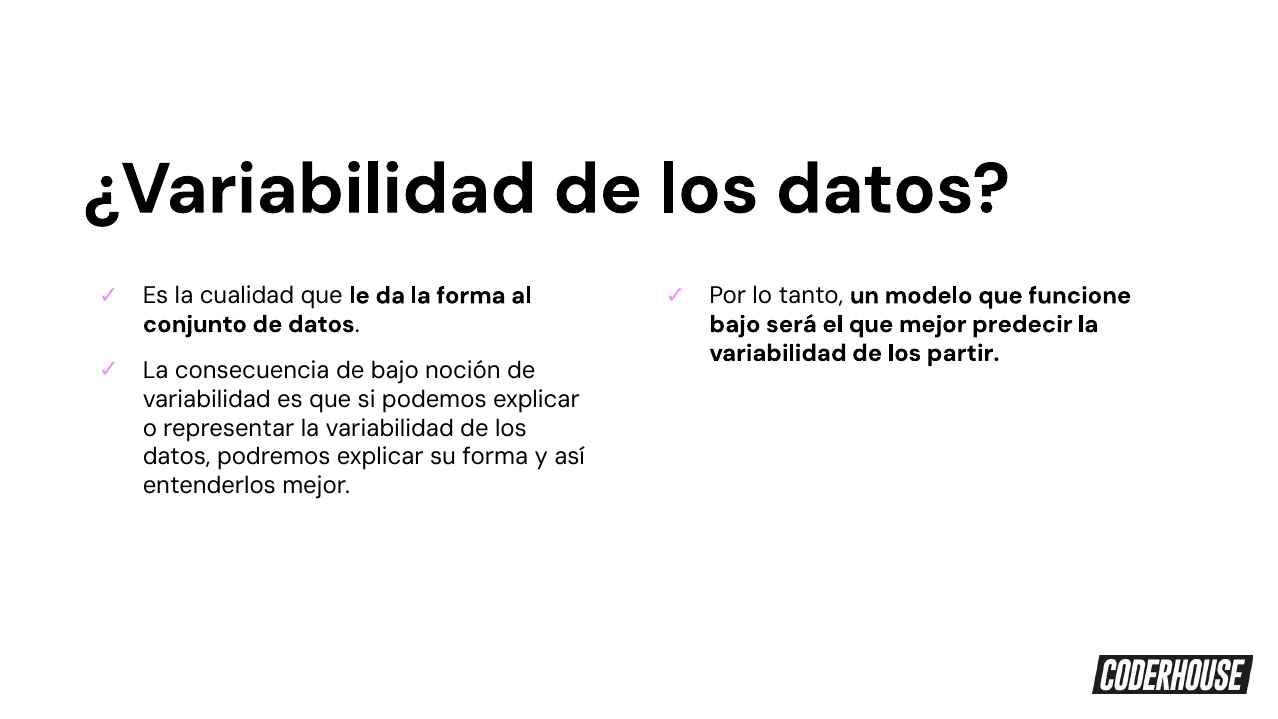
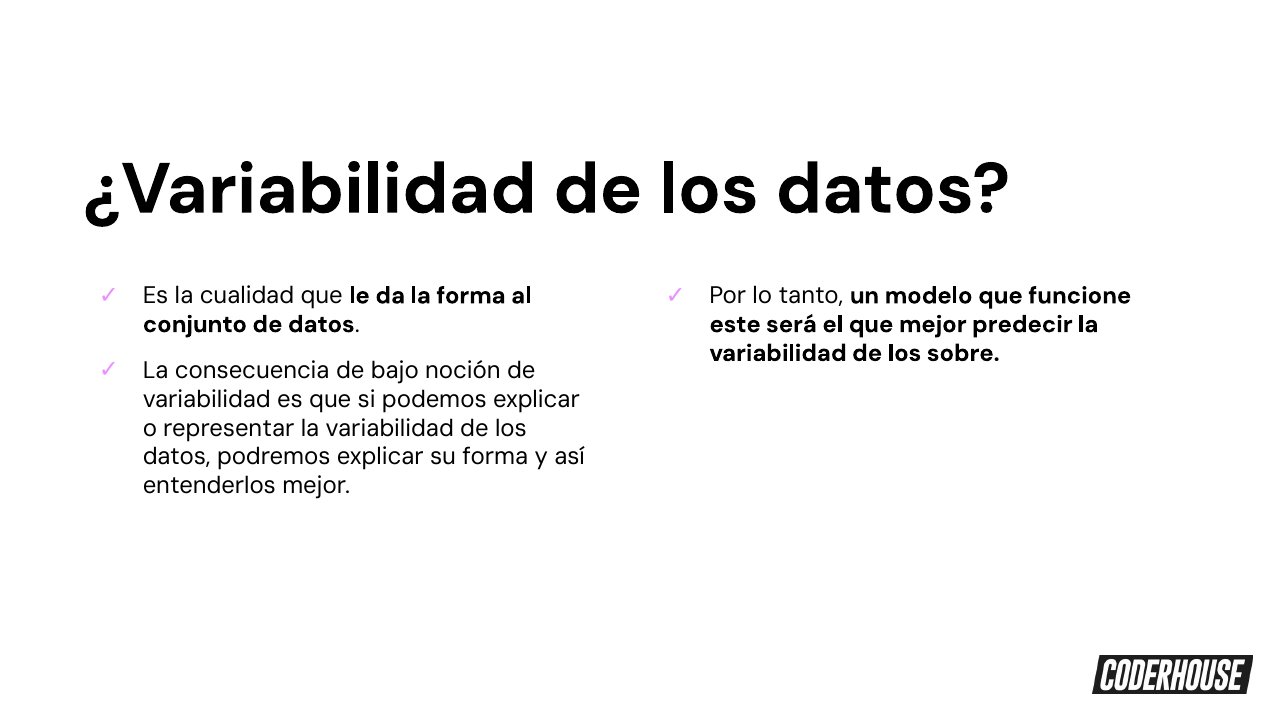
bajo at (735, 324): bajo -> este
partir: partir -> sobre
